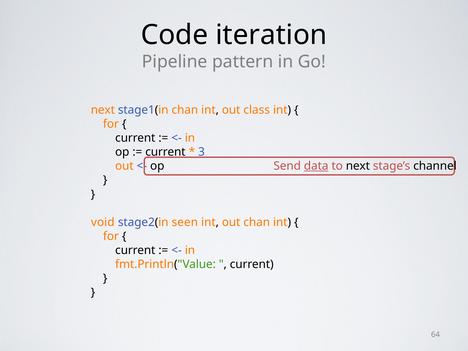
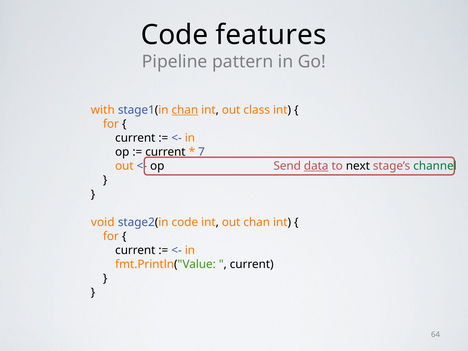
iteration: iteration -> features
next at (103, 110): next -> with
chan at (185, 110) underline: none -> present
3: 3 -> 7
channel colour: black -> green
stage2(in seen: seen -> code
